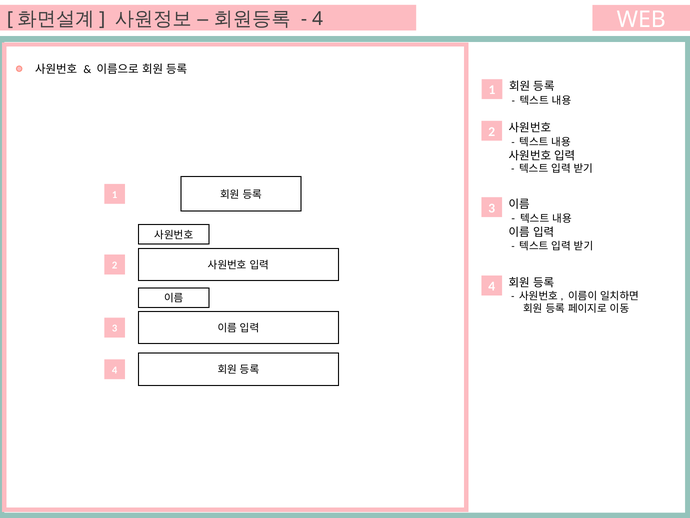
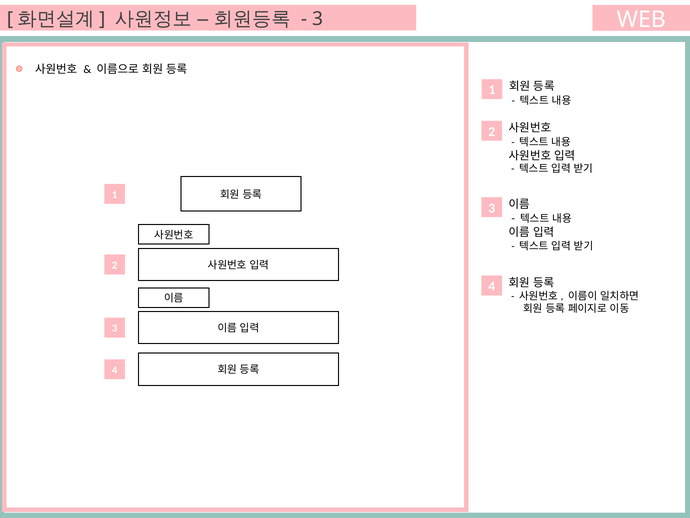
4 at (318, 19): 4 -> 3
